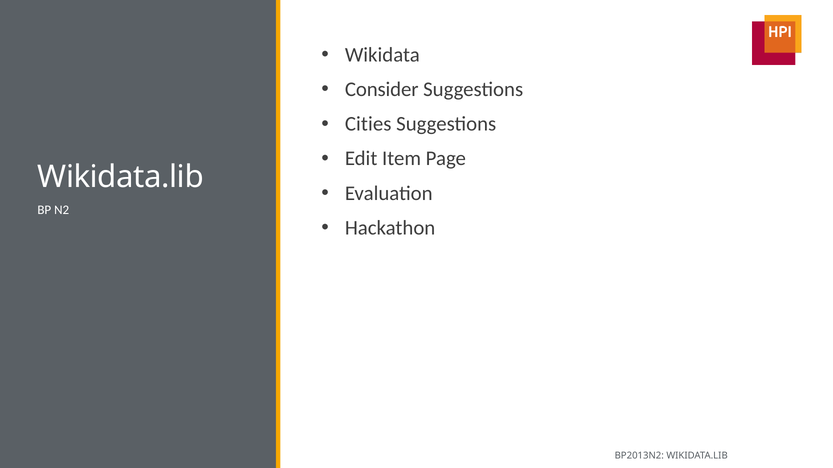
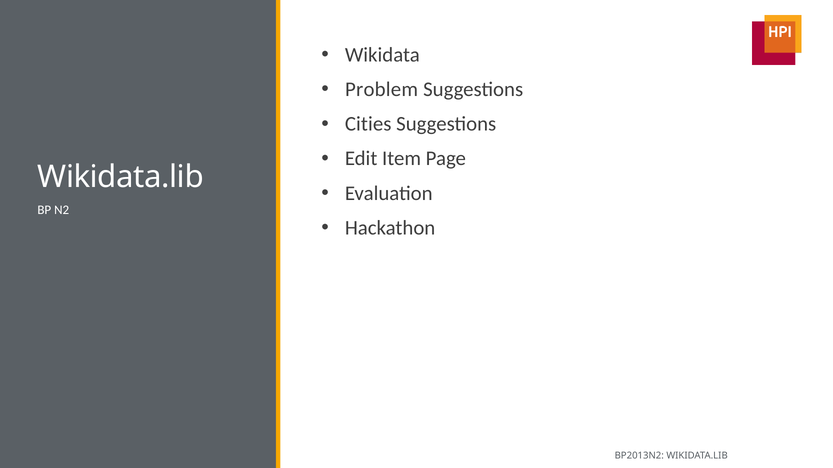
Consider: Consider -> Problem
